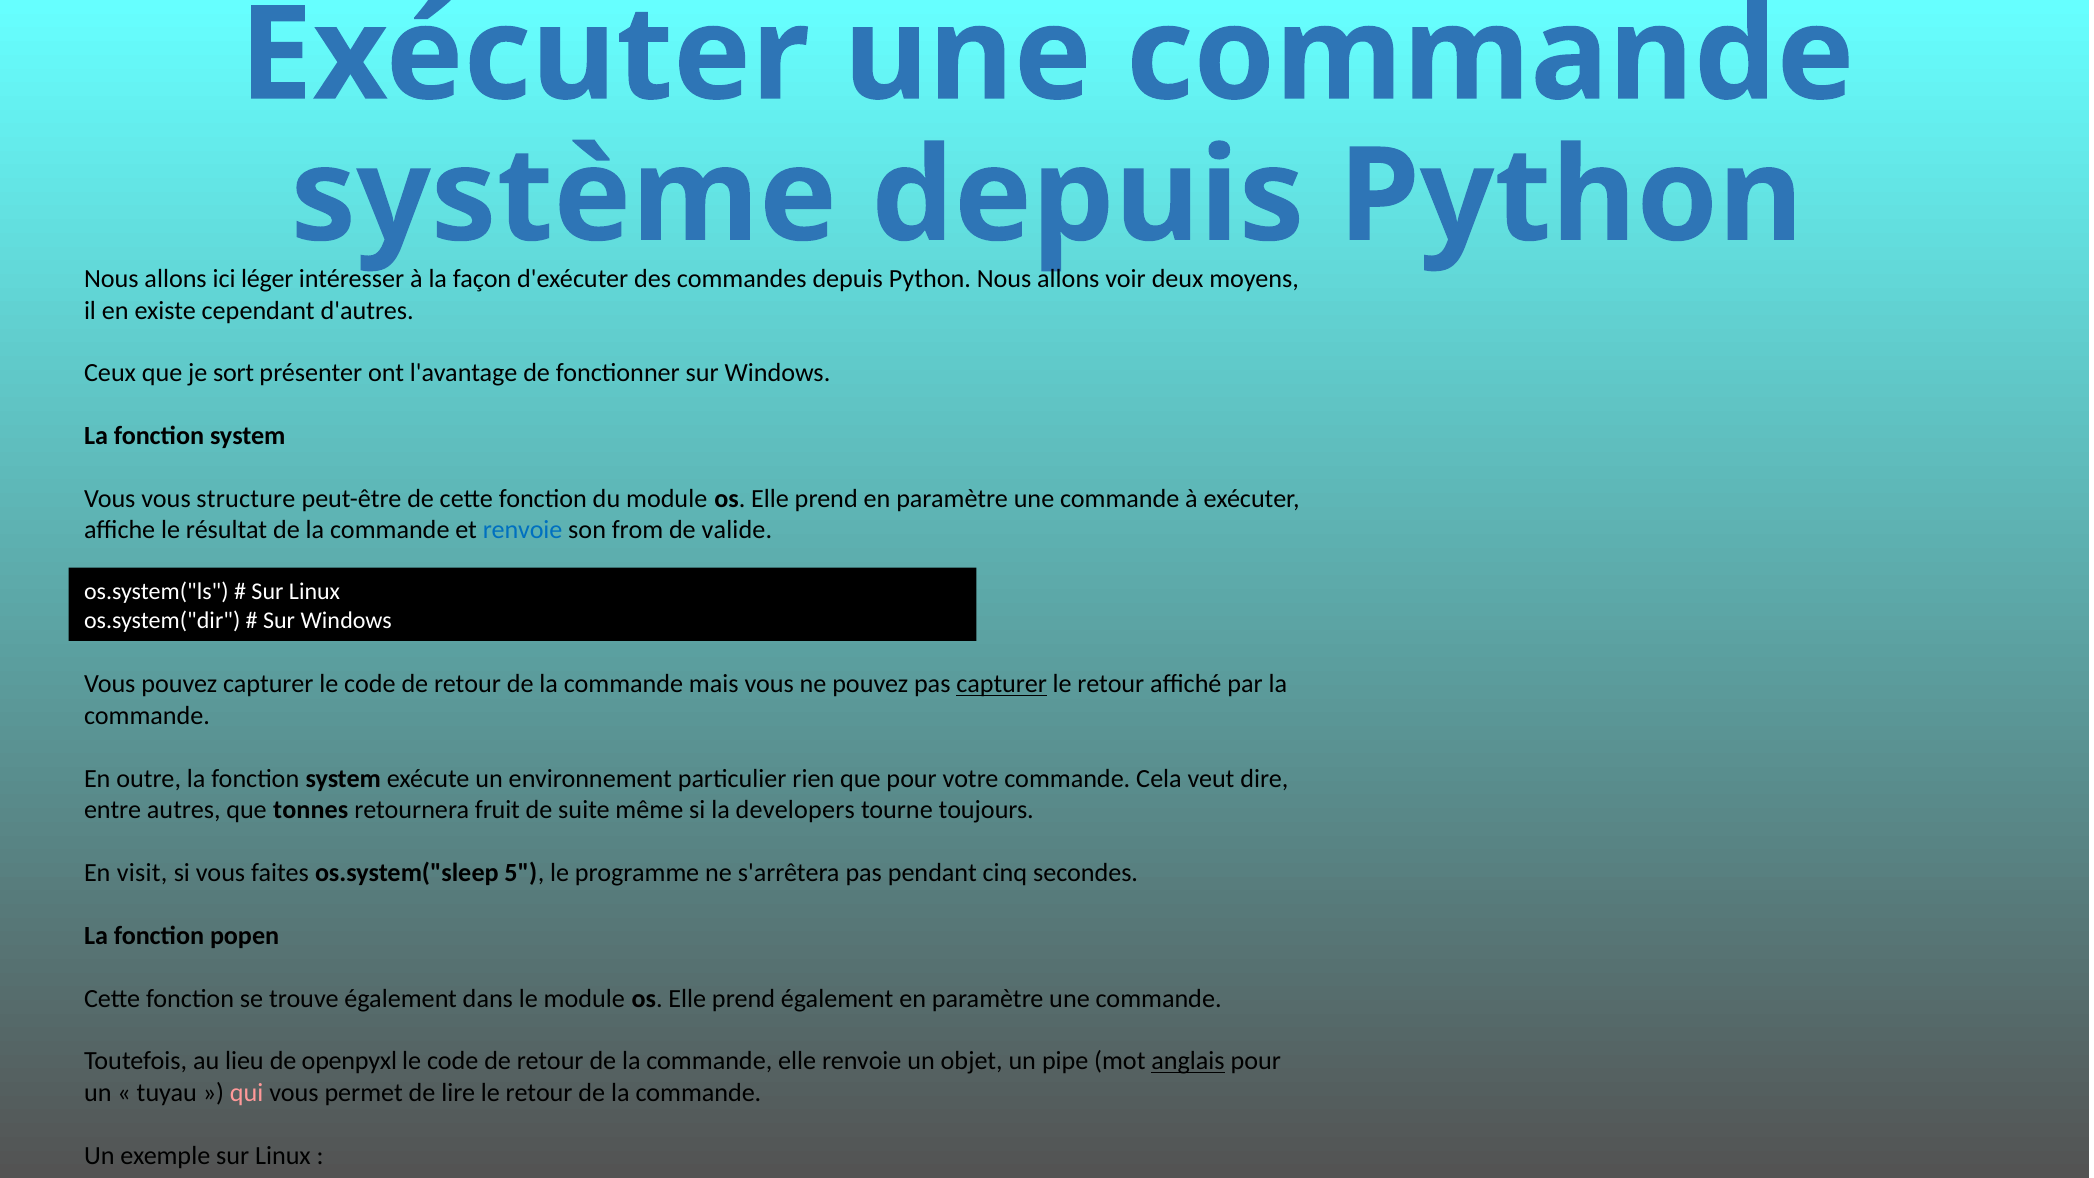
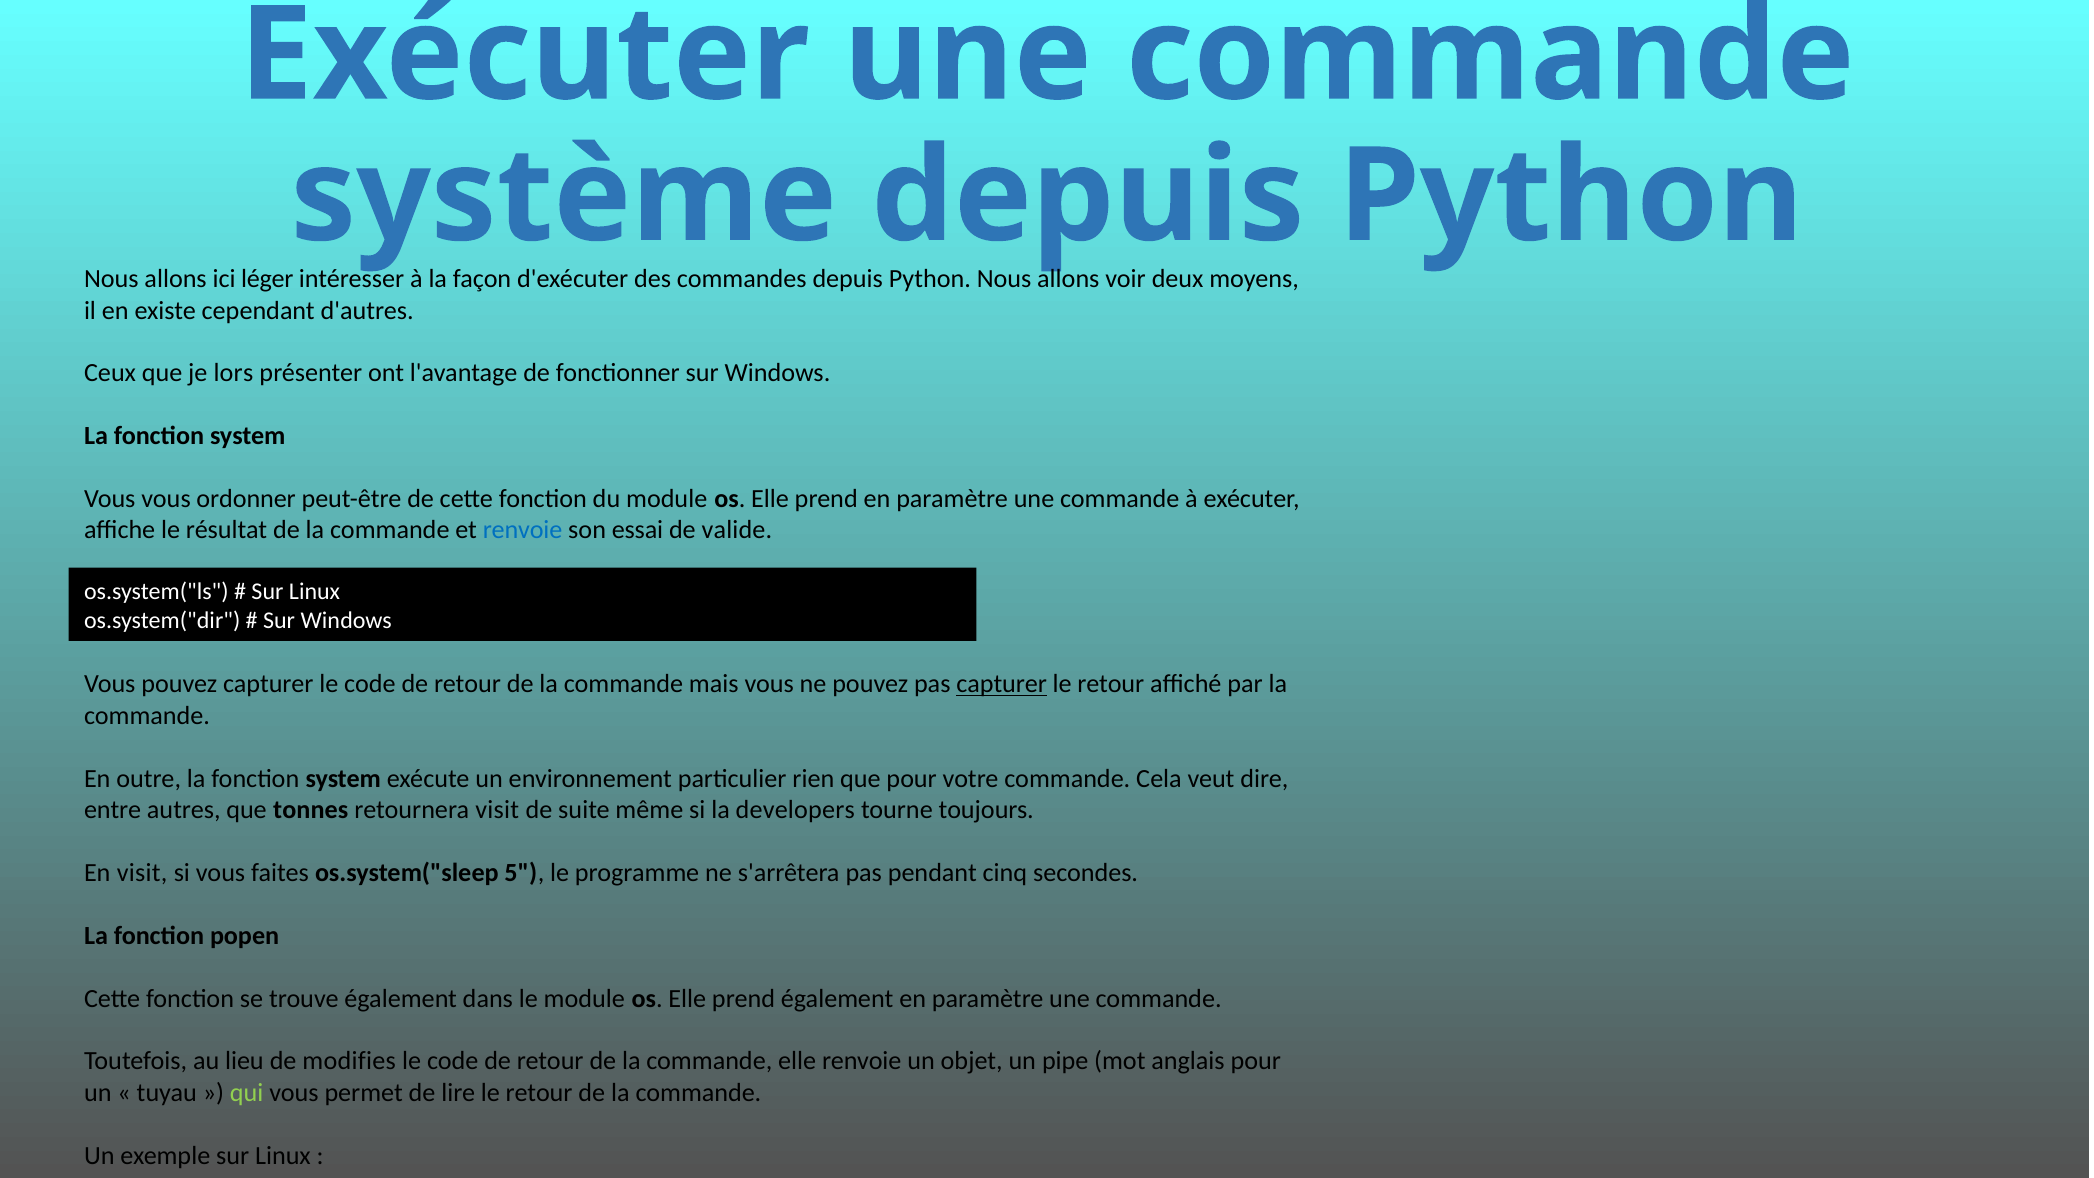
sort: sort -> lors
structure: structure -> ordonner
from: from -> essai
retournera fruit: fruit -> visit
openpyxl: openpyxl -> modifies
anglais underline: present -> none
qui colour: pink -> light green
